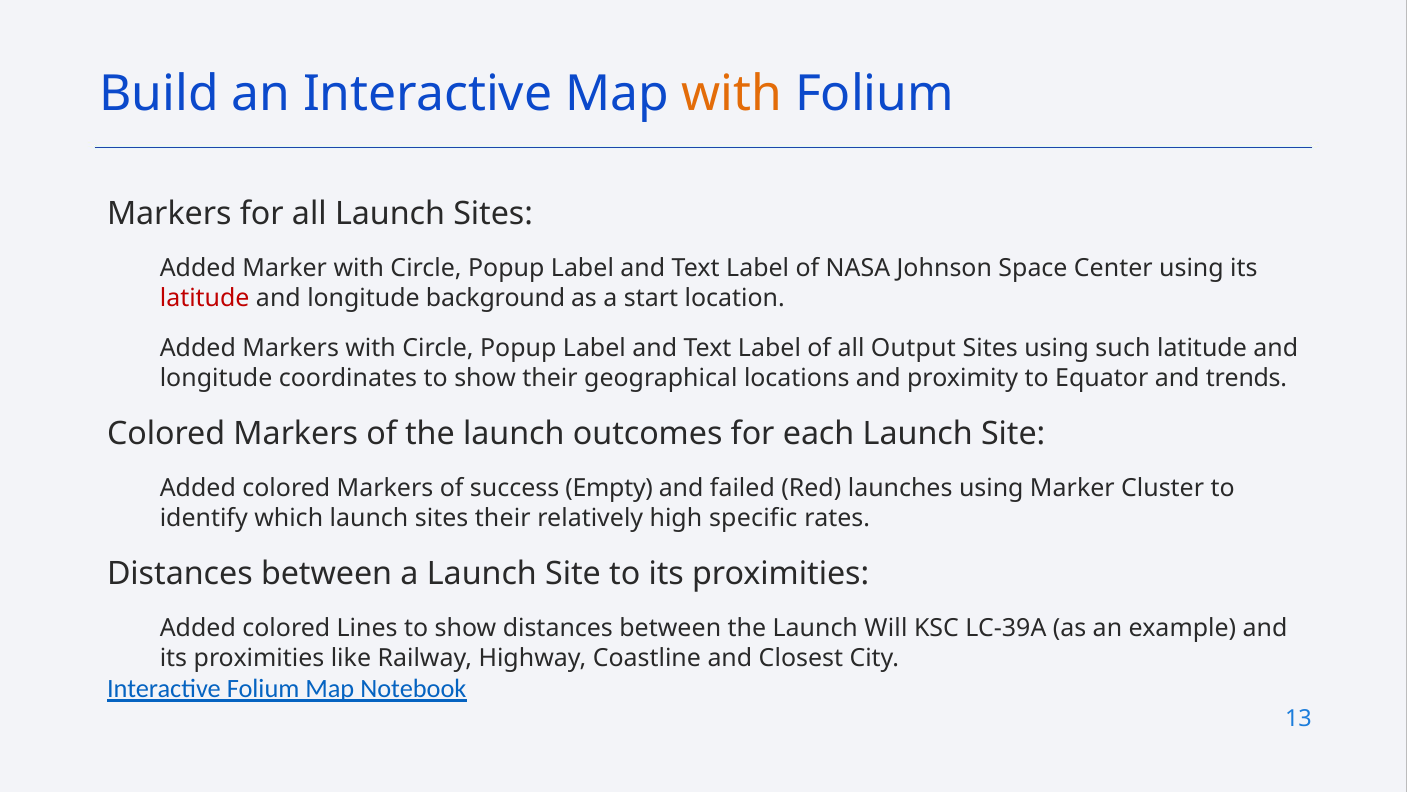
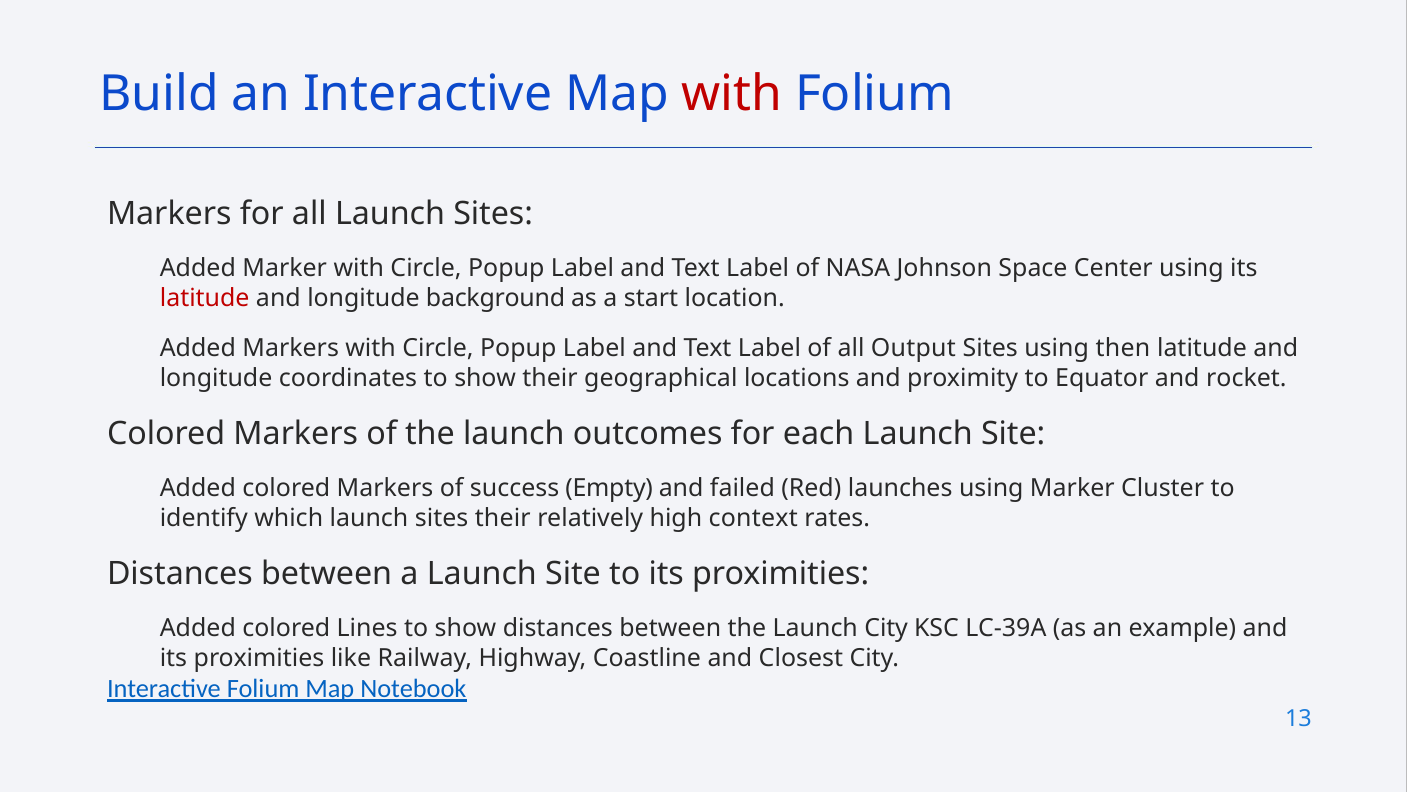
with at (732, 94) colour: orange -> red
such: such -> then
trends: trends -> rocket
specific: specific -> context
Launch Will: Will -> City
